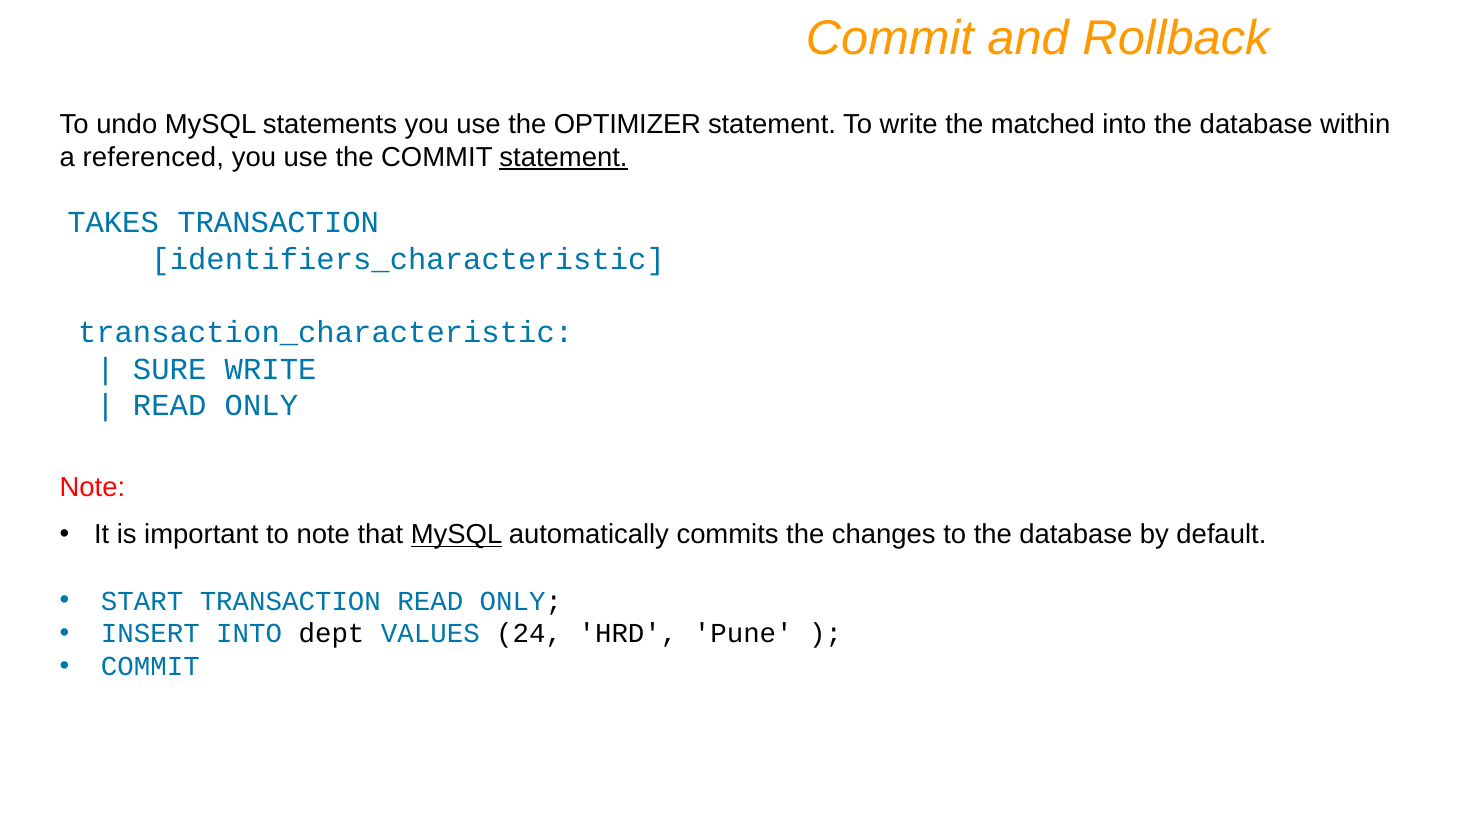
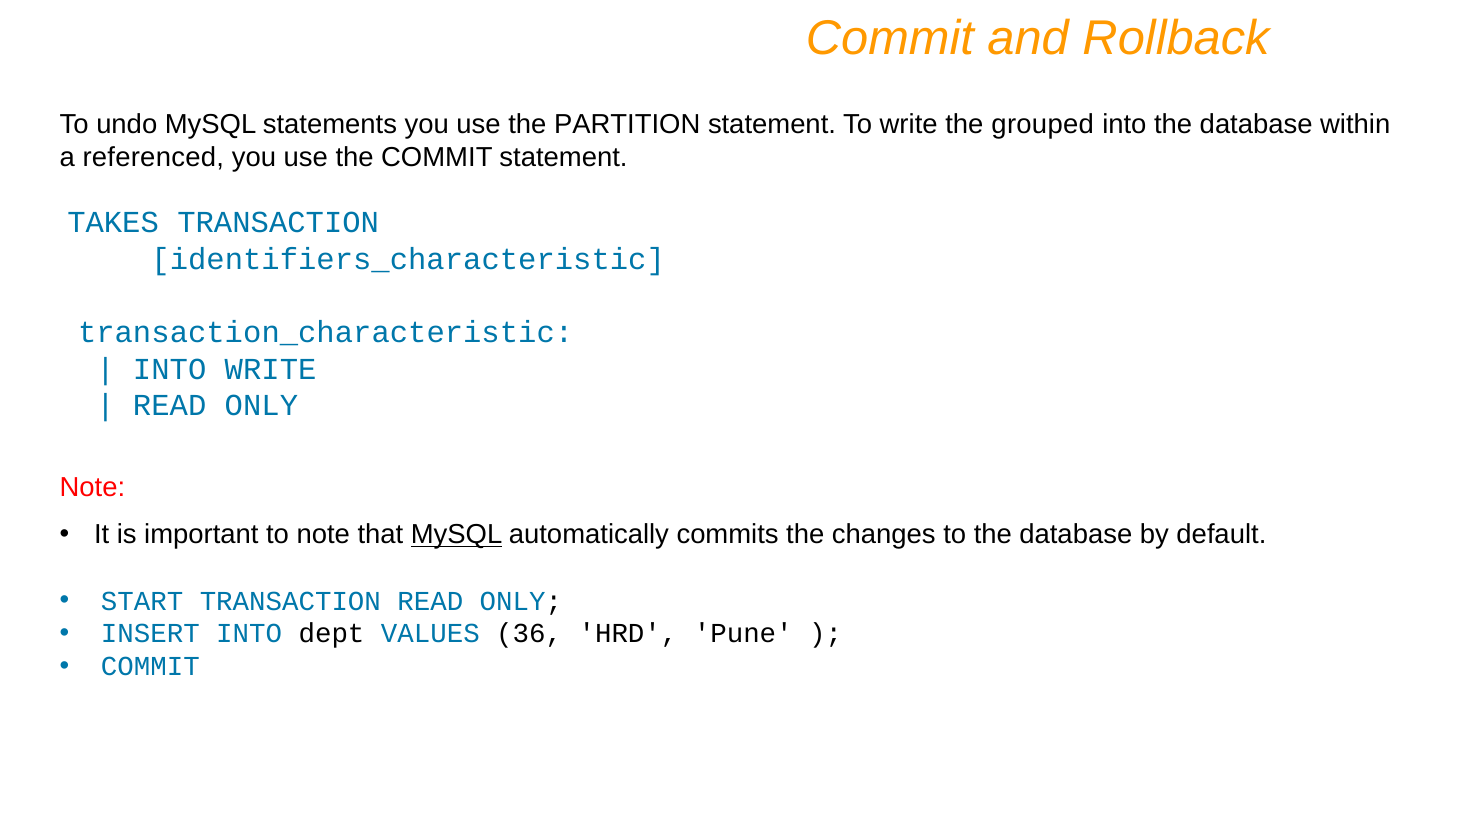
OPTIMIZER: OPTIMIZER -> PARTITION
matched: matched -> grouped
statement at (564, 157) underline: present -> none
SURE at (170, 369): SURE -> INTO
24: 24 -> 36
